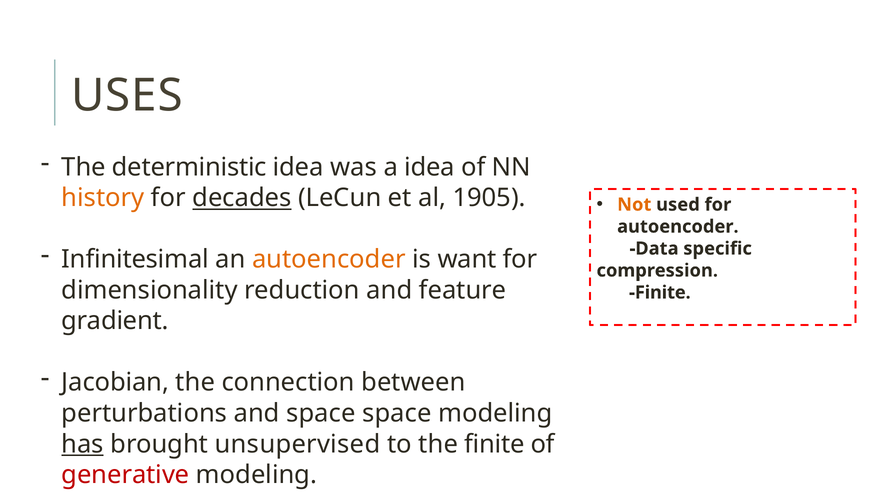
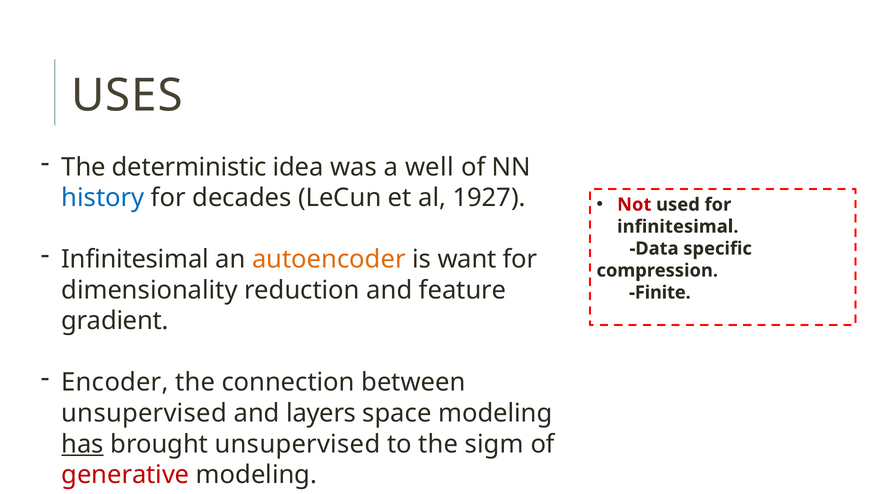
a idea: idea -> well
history colour: orange -> blue
decades underline: present -> none
1905: 1905 -> 1927
Not colour: orange -> red
autoencoder at (678, 227): autoencoder -> infinitesimal
Jacobian: Jacobian -> Encoder
perturbations at (144, 413): perturbations -> unsupervised
and space: space -> layers
the finite: finite -> sigm
